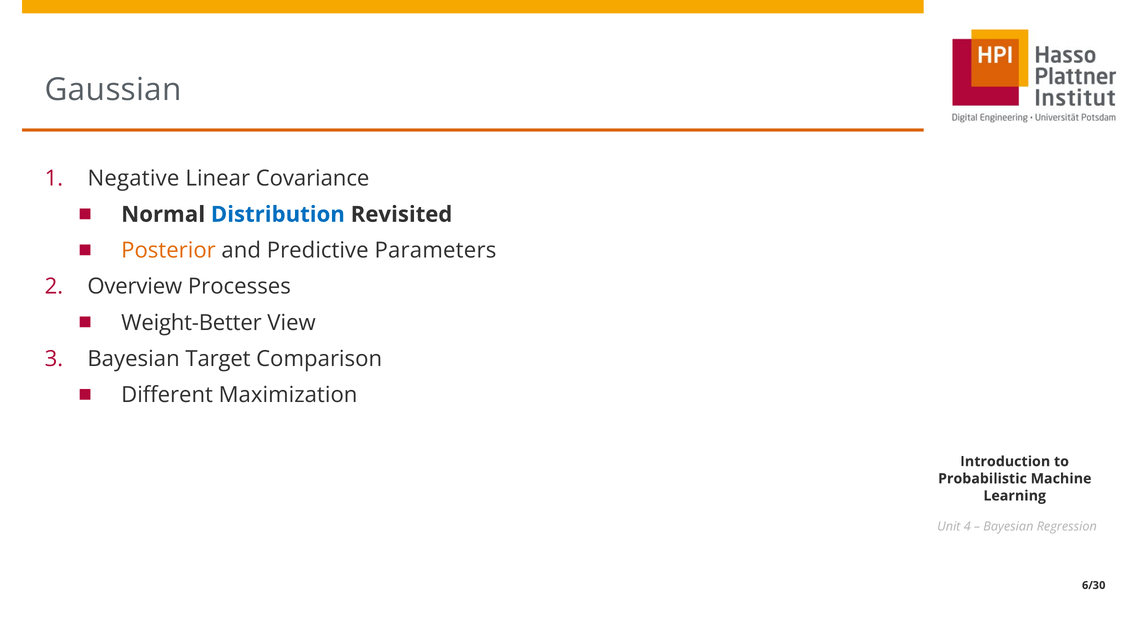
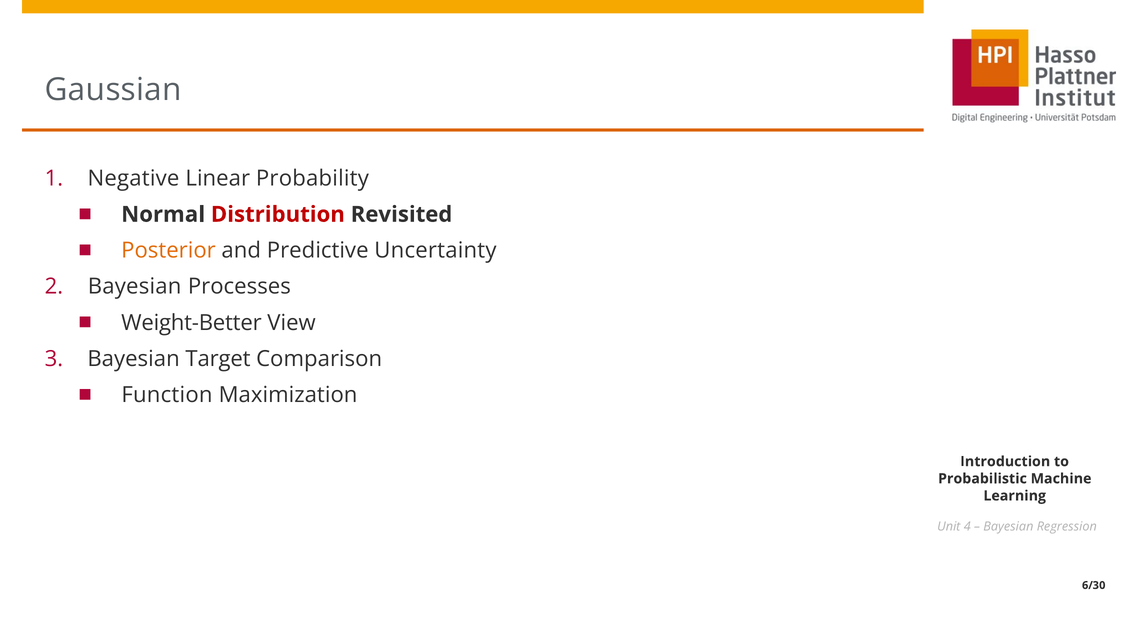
Covariance: Covariance -> Probability
Distribution colour: blue -> red
Parameters: Parameters -> Uncertainty
Overview at (135, 287): Overview -> Bayesian
Different: Different -> Function
